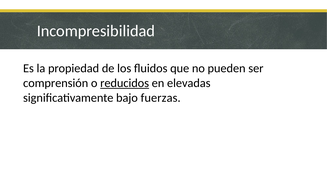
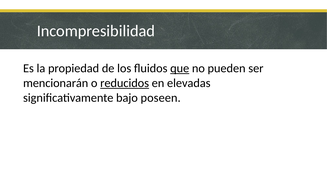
que underline: none -> present
comprensión: comprensión -> mencionarán
fuerzas: fuerzas -> poseen
